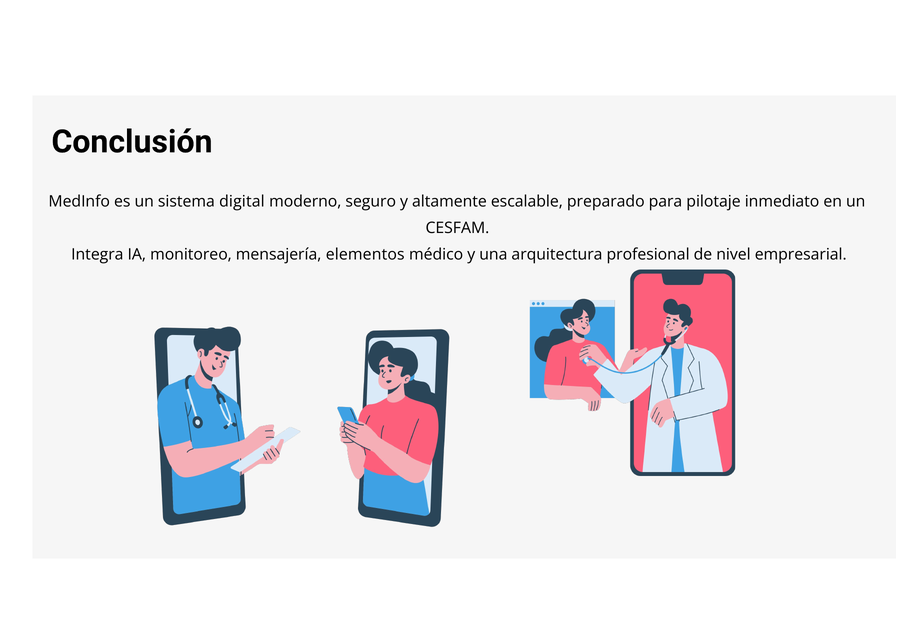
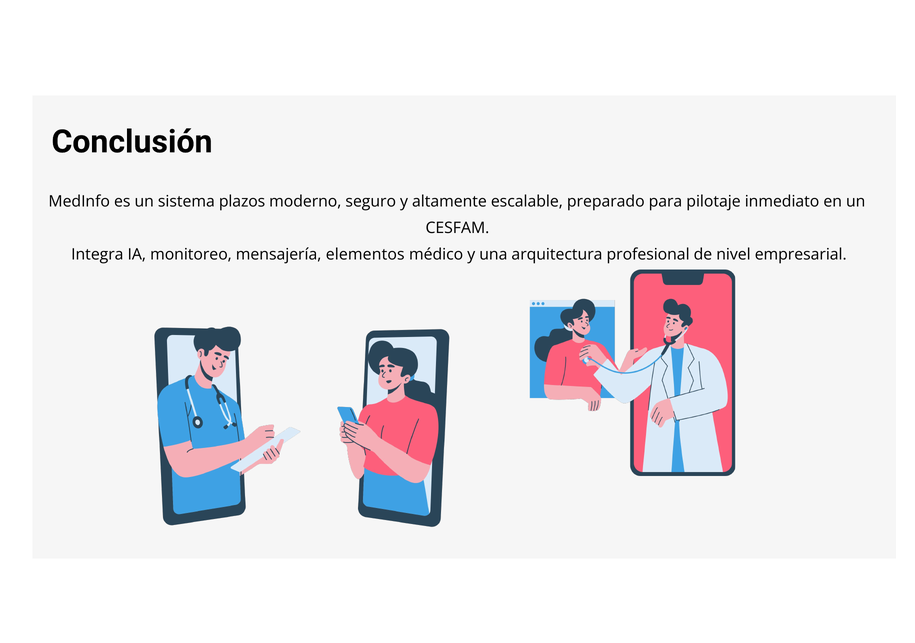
digital: digital -> plazos
